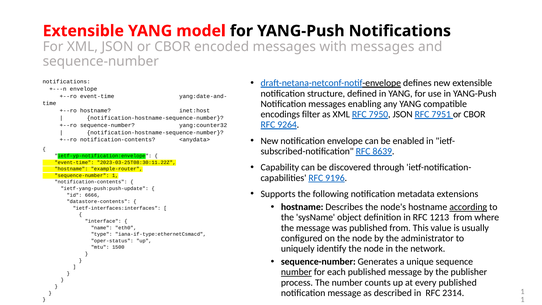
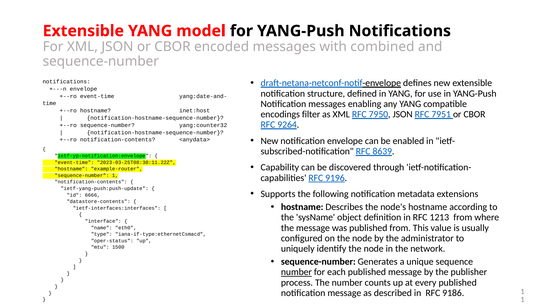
with messages: messages -> combined
according underline: present -> none
2314: 2314 -> 9186
